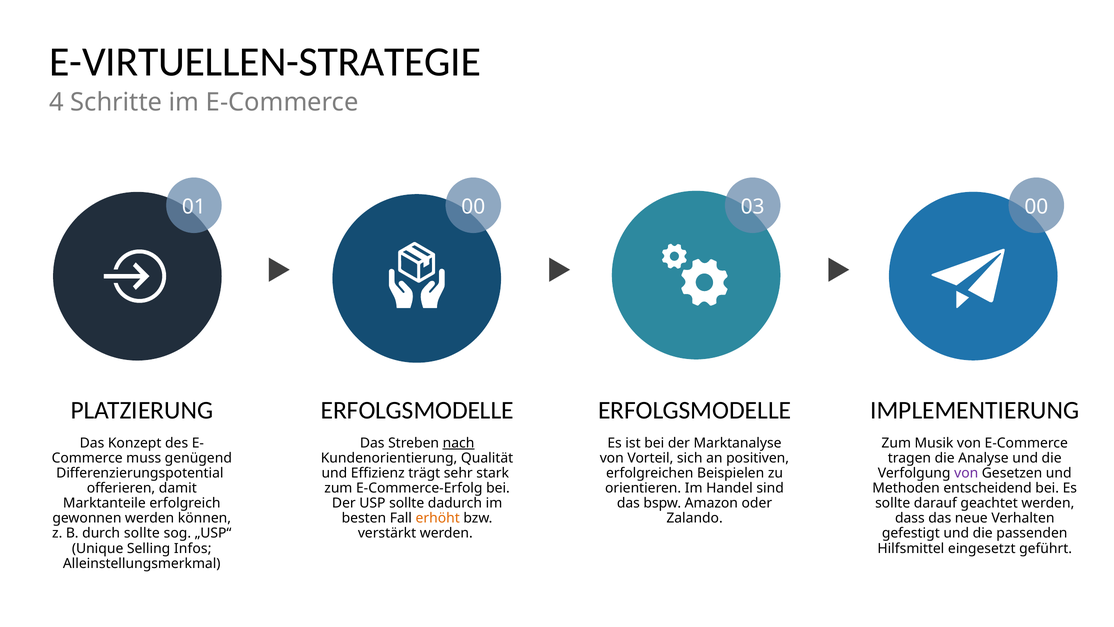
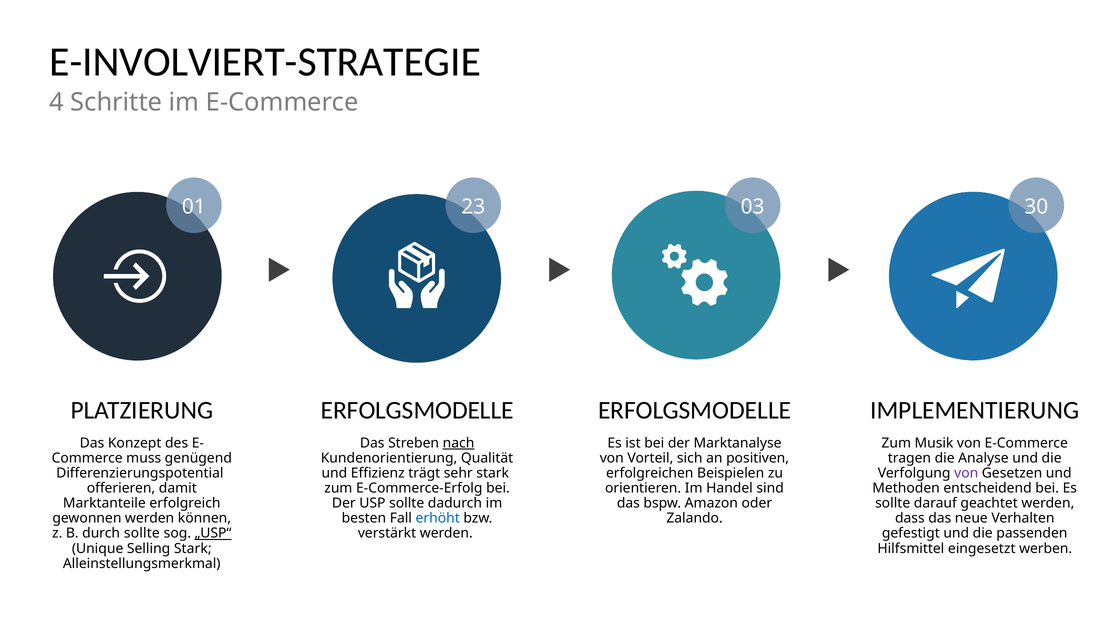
E-VIRTUELLEN-STRATEGIE: E-VIRTUELLEN-STRATEGIE -> E-INVOLVIERT-STRATEGIE
01 00: 00 -> 23
03 00: 00 -> 30
erhöht colour: orange -> blue
„USP“ underline: none -> present
Selling Infos: Infos -> Stark
geführt: geführt -> werben
